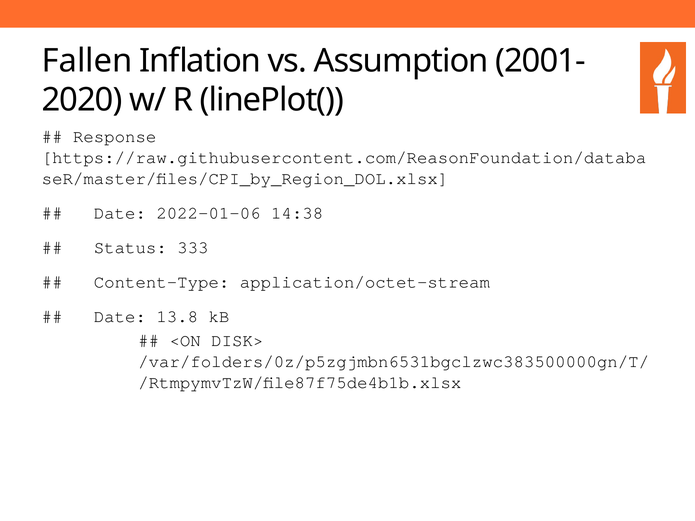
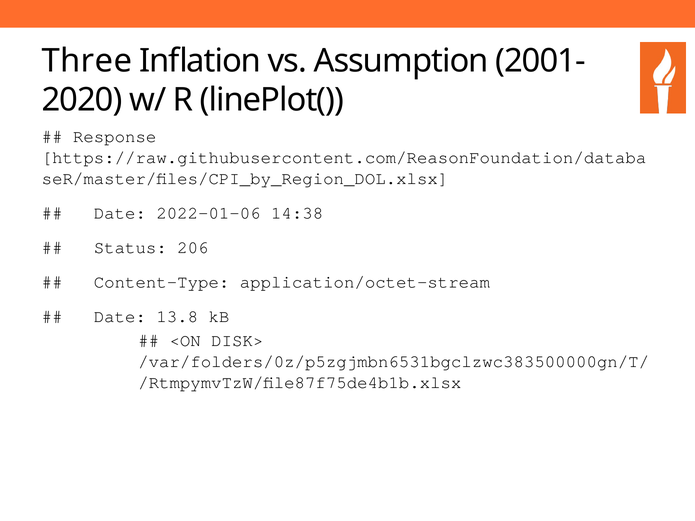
Fallen: Fallen -> Three
333: 333 -> 206
